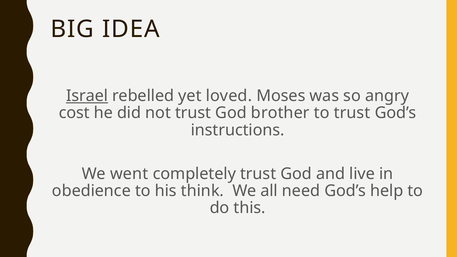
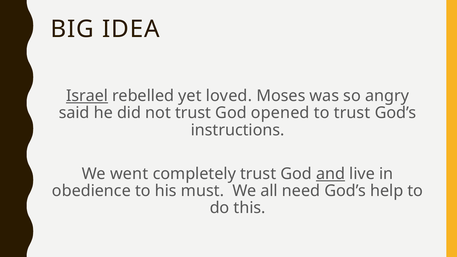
cost: cost -> said
brother: brother -> opened
and underline: none -> present
think: think -> must
